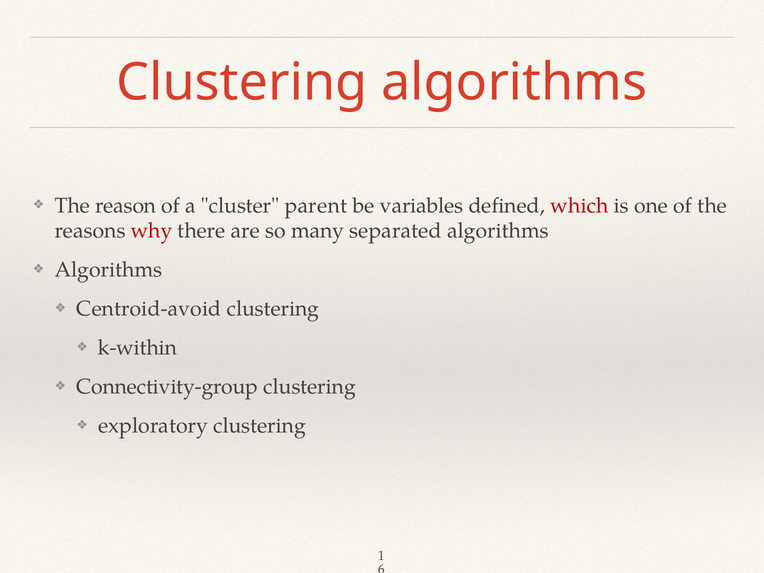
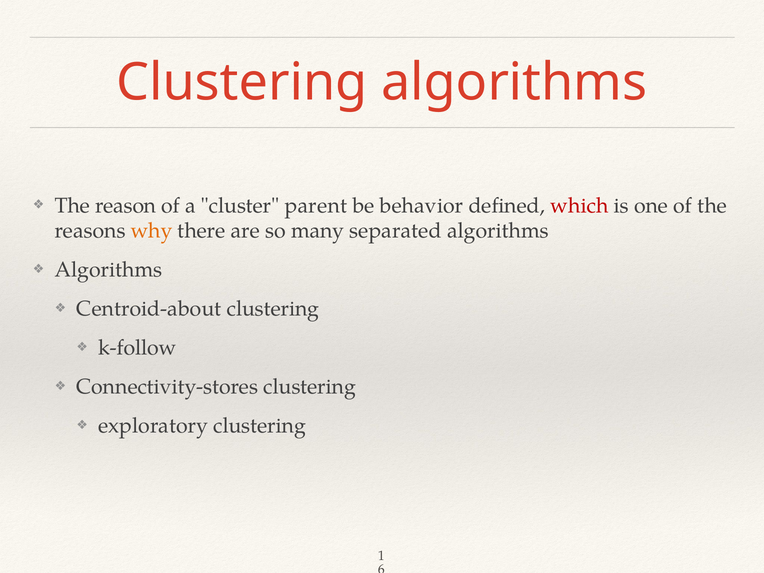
variables: variables -> behavior
why colour: red -> orange
Centroid-avoid: Centroid-avoid -> Centroid-about
k-within: k-within -> k-follow
Connectivity-group: Connectivity-group -> Connectivity-stores
